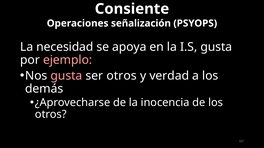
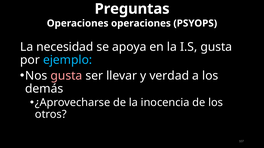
Consiente: Consiente -> Preguntas
Operaciones señalización: señalización -> operaciones
ejemplo colour: pink -> light blue
ser otros: otros -> llevar
